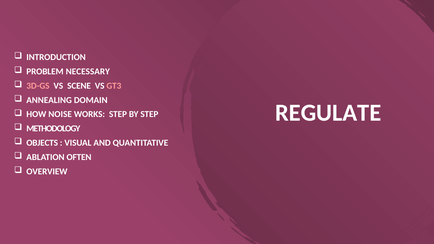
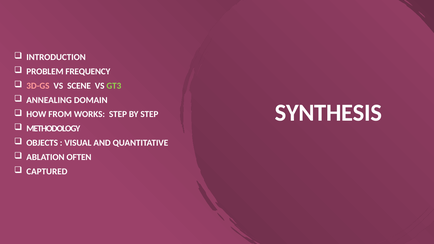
NECESSARY: NECESSARY -> FREQUENCY
GT3 colour: pink -> light green
REGULATE: REGULATE -> SYNTHESIS
NOISE: NOISE -> FROM
OVERVIEW: OVERVIEW -> CAPTURED
